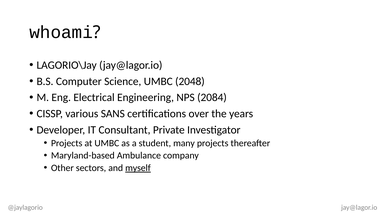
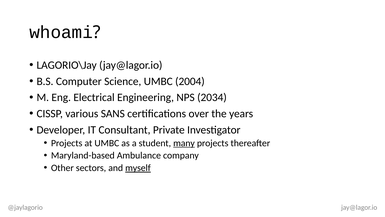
2048: 2048 -> 2004
2084: 2084 -> 2034
many underline: none -> present
